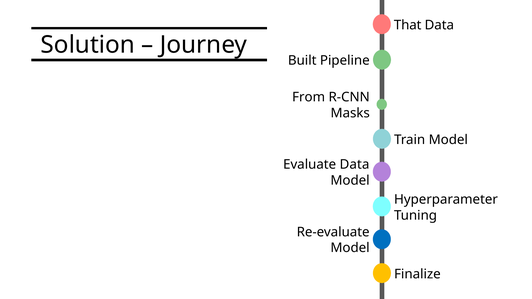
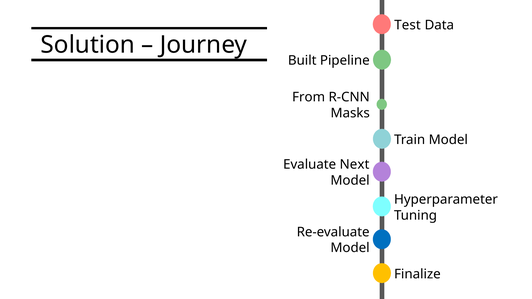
That: That -> Test
Evaluate Data: Data -> Next
